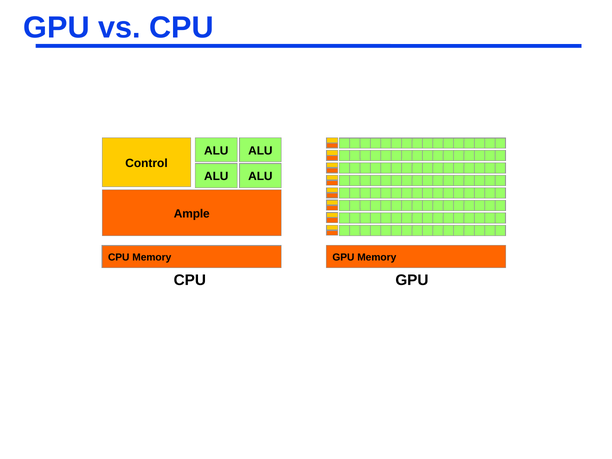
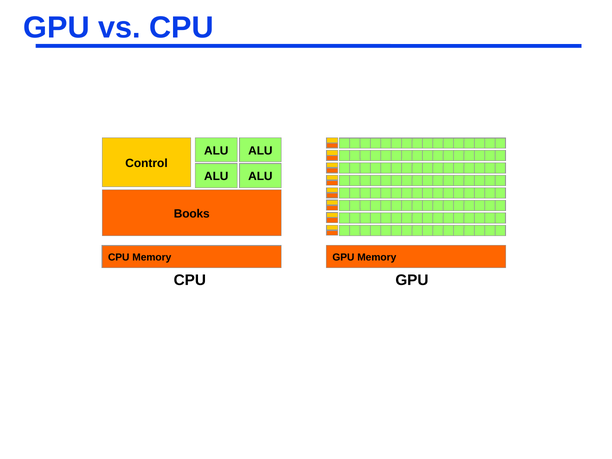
Ample: Ample -> Books
